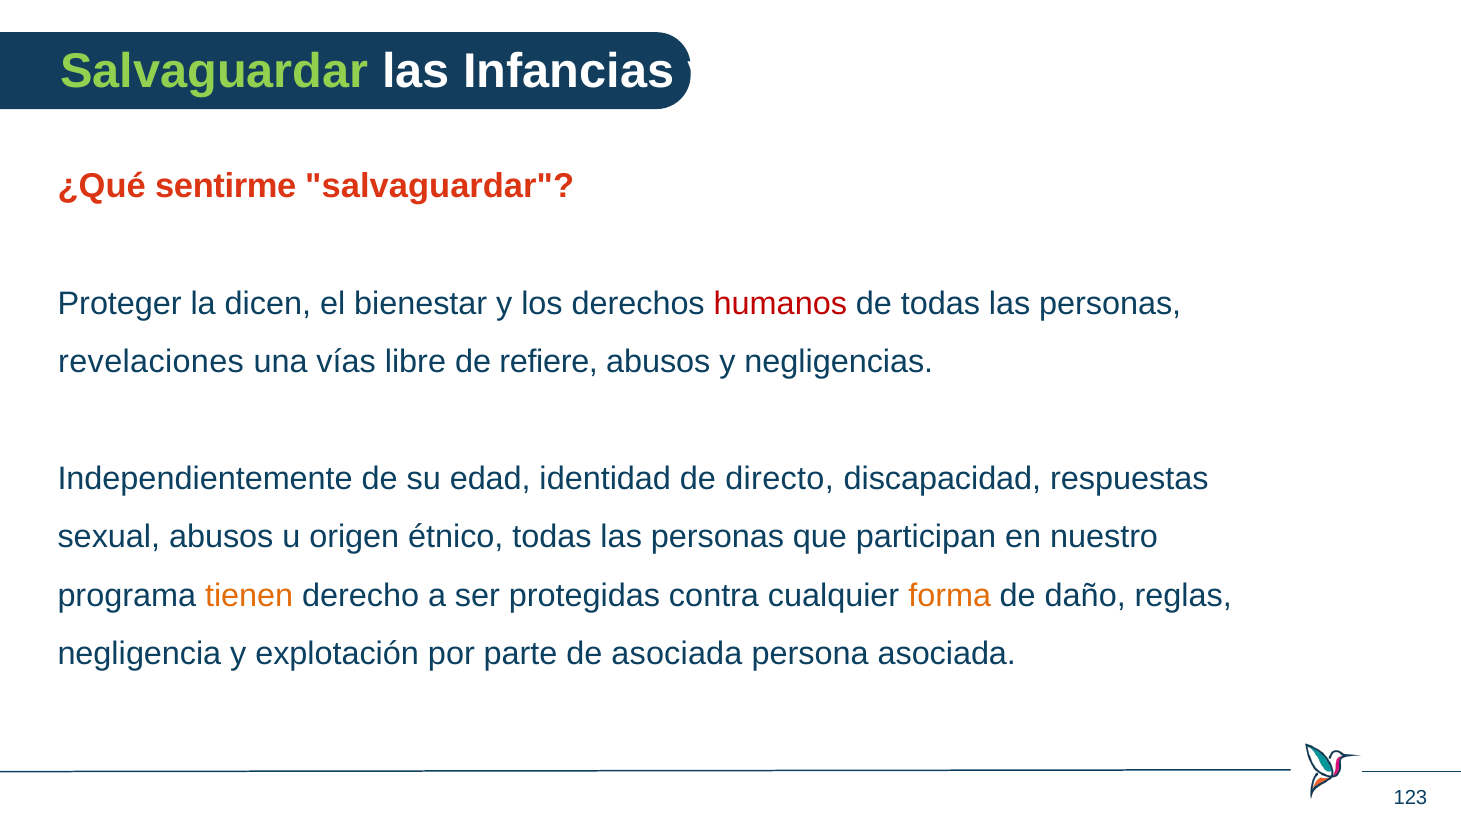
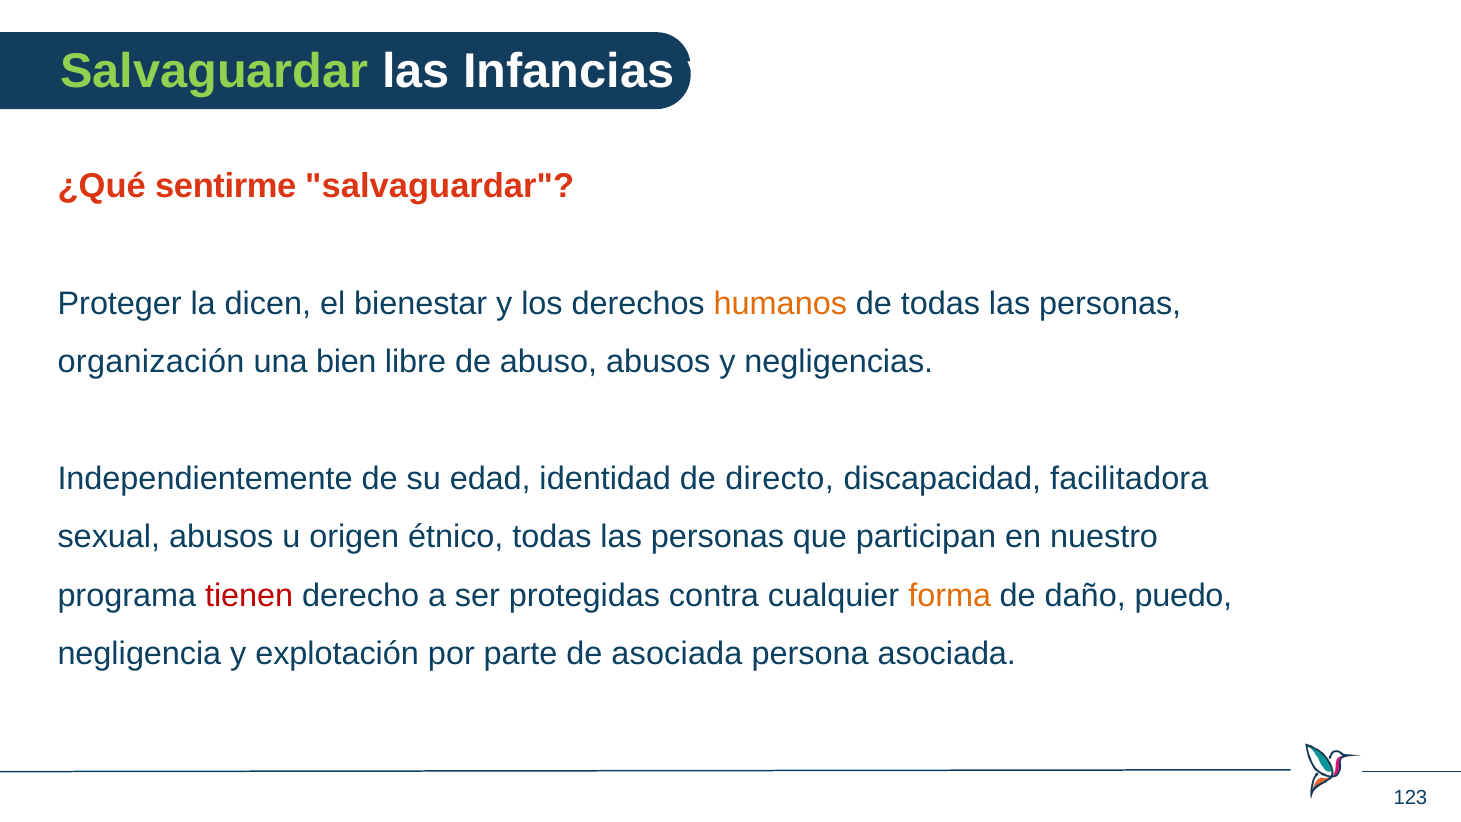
humanos colour: red -> orange
revelaciones: revelaciones -> organización
vías: vías -> bien
refiere: refiere -> abuso
respuestas: respuestas -> facilitadora
tienen colour: orange -> red
reglas: reglas -> puedo
